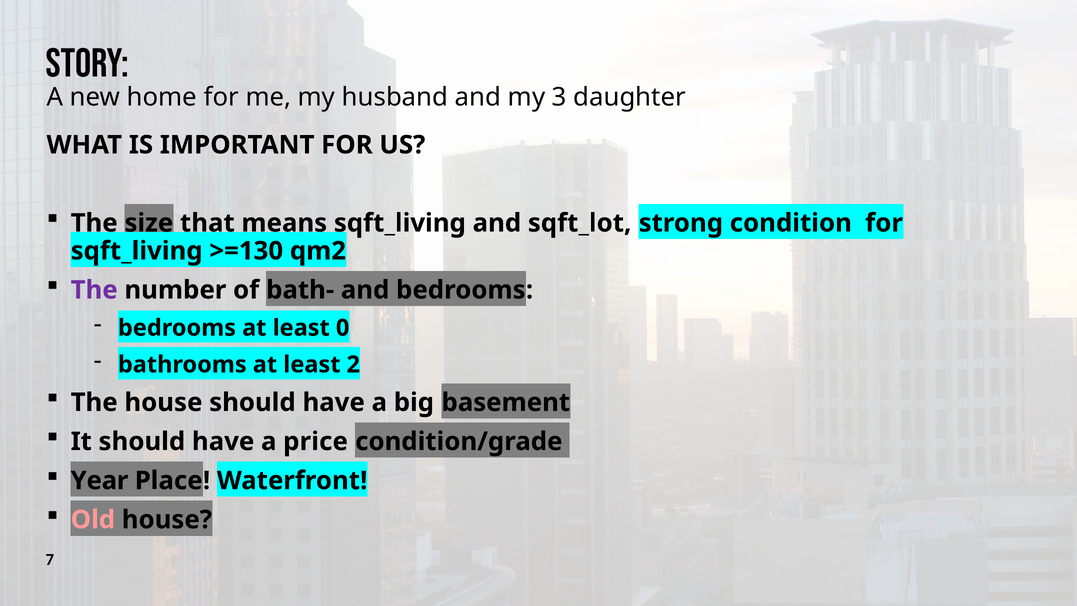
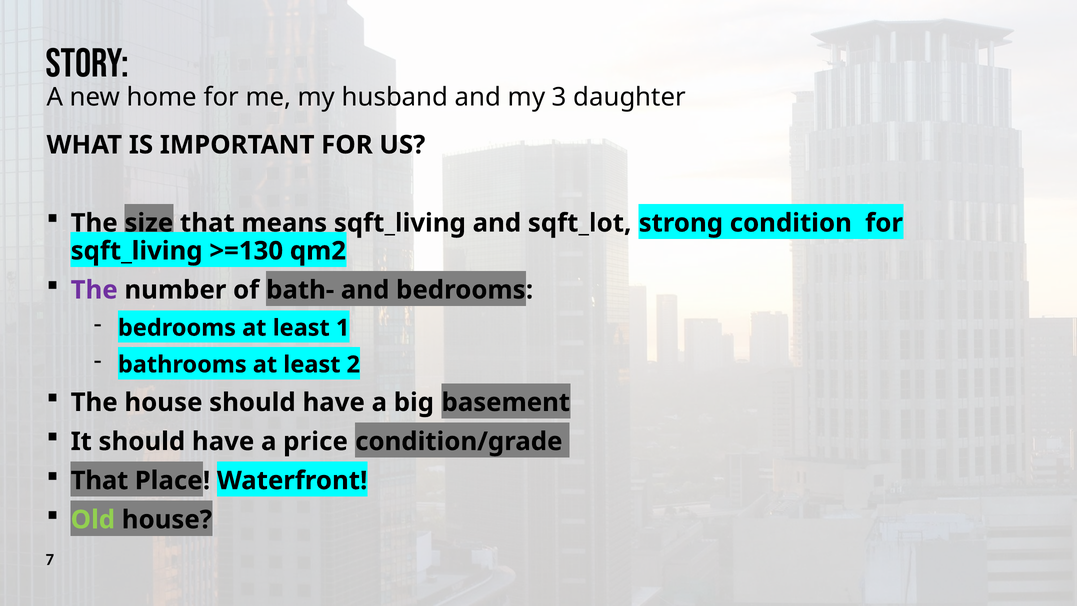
0: 0 -> 1
Year at (99, 481): Year -> That
Old colour: pink -> light green
